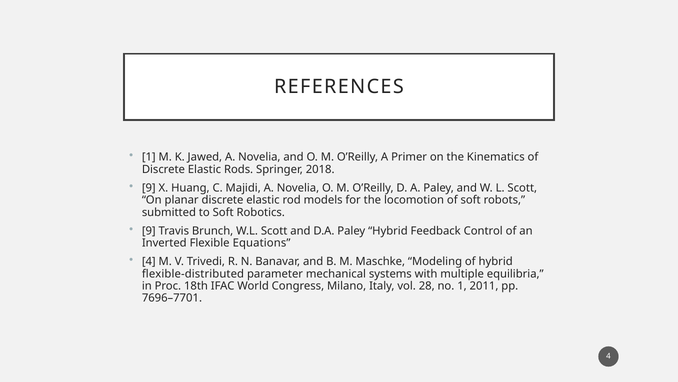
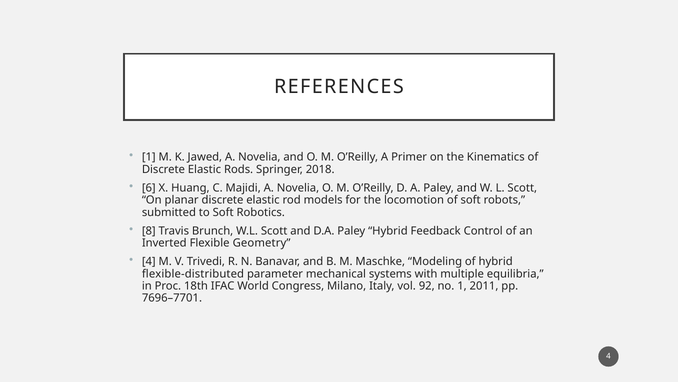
9 at (149, 188): 9 -> 6
9 at (149, 230): 9 -> 8
Equations: Equations -> Geometry
28: 28 -> 92
